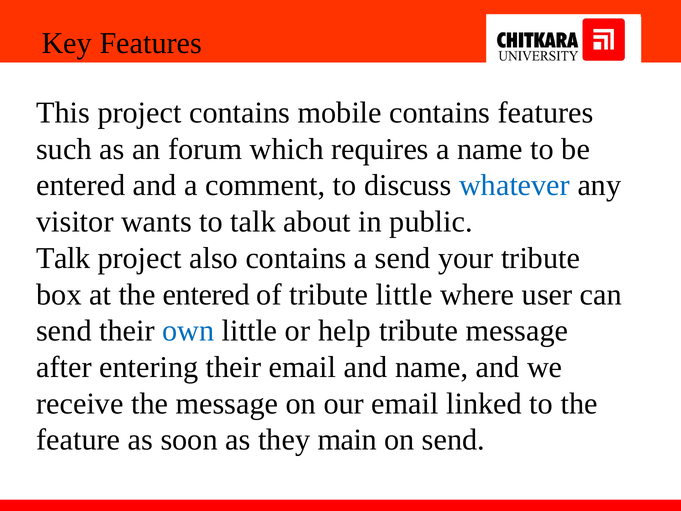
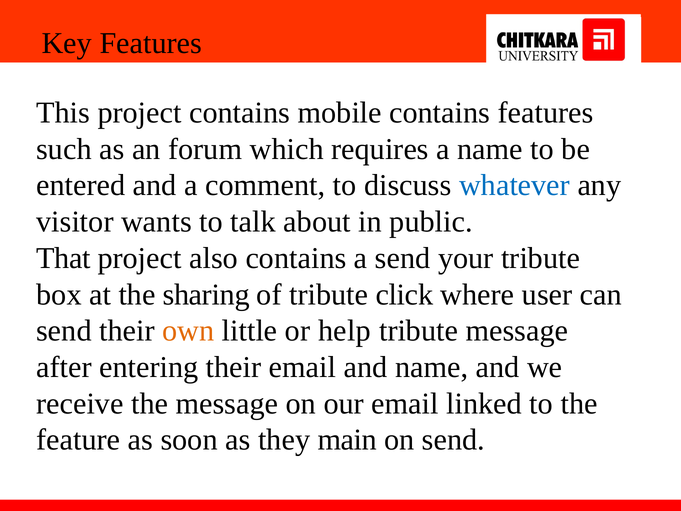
Talk at (63, 258): Talk -> That
the entered: entered -> sharing
tribute little: little -> click
own colour: blue -> orange
